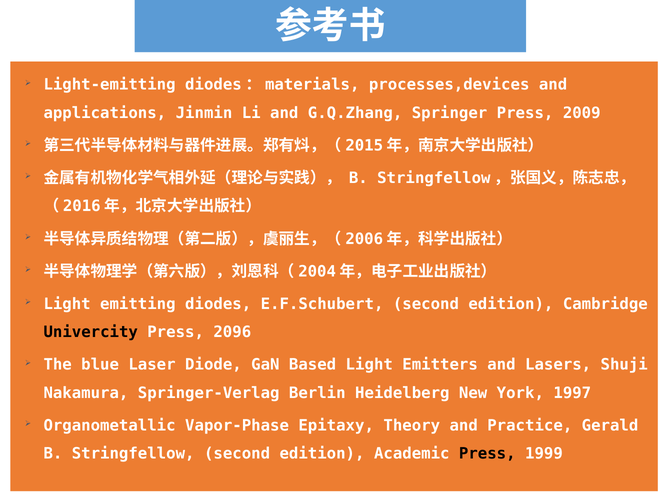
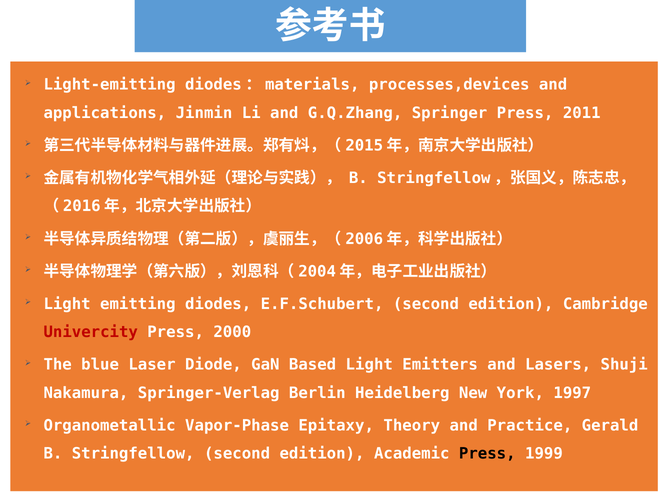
2009: 2009 -> 2011
Univercity colour: black -> red
2096: 2096 -> 2000
